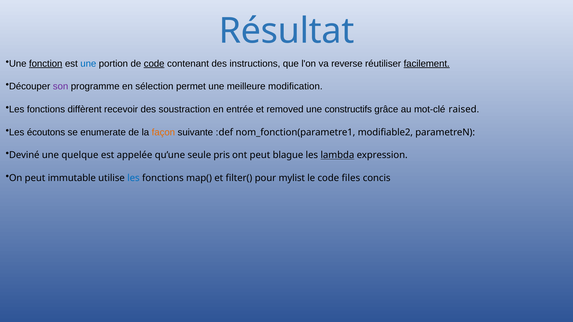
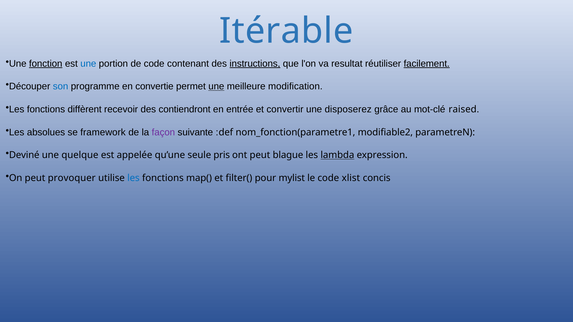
Résultat: Résultat -> Itérable
code at (154, 64) underline: present -> none
instructions underline: none -> present
reverse: reverse -> resultat
son colour: purple -> blue
sélection: sélection -> convertie
une at (216, 87) underline: none -> present
soustraction: soustraction -> contiendront
removed: removed -> convertir
constructifs: constructifs -> disposerez
écoutons: écoutons -> absolues
enumerate: enumerate -> framework
façon colour: orange -> purple
immutable: immutable -> provoquer
files: files -> xlist
